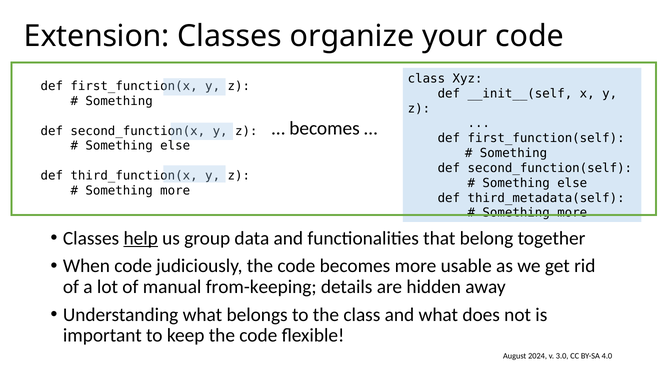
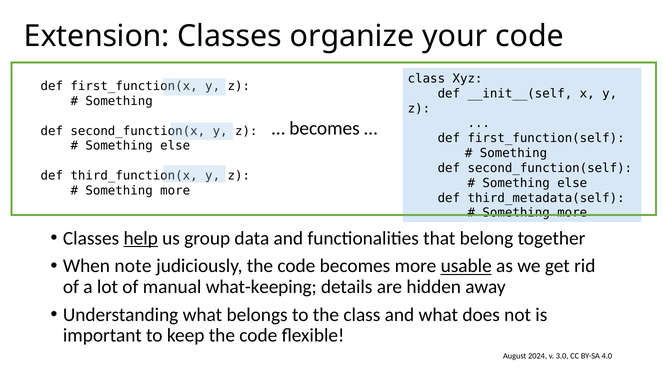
When code: code -> note
usable underline: none -> present
from-keeping: from-keeping -> what-keeping
